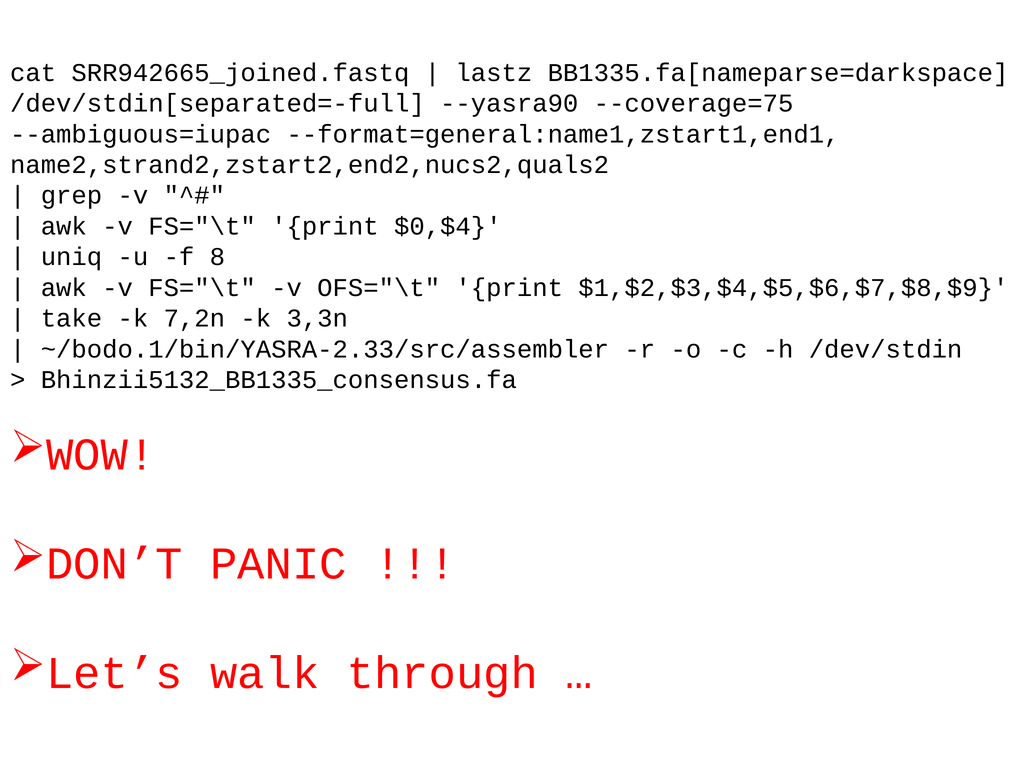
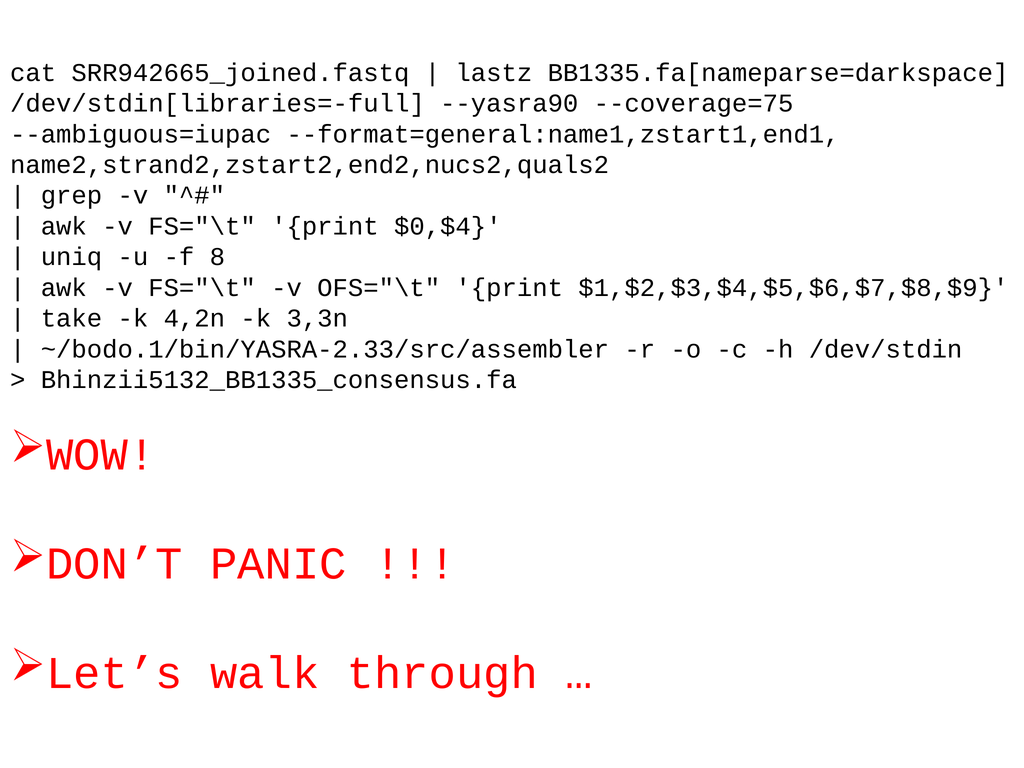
/dev/stdin[separated=-full: /dev/stdin[separated=-full -> /dev/stdin[libraries=-full
7,2n: 7,2n -> 4,2n
